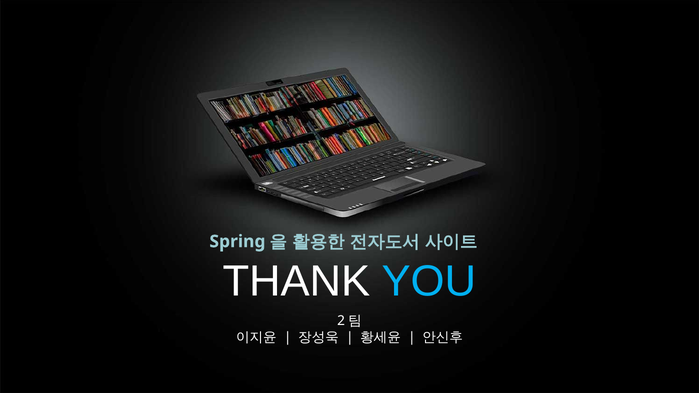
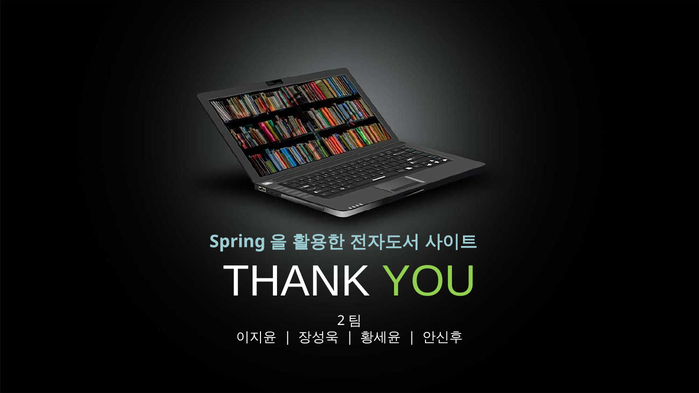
YOU colour: light blue -> light green
